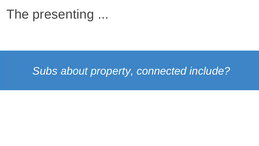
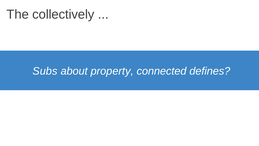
presenting: presenting -> collectively
include: include -> defines
